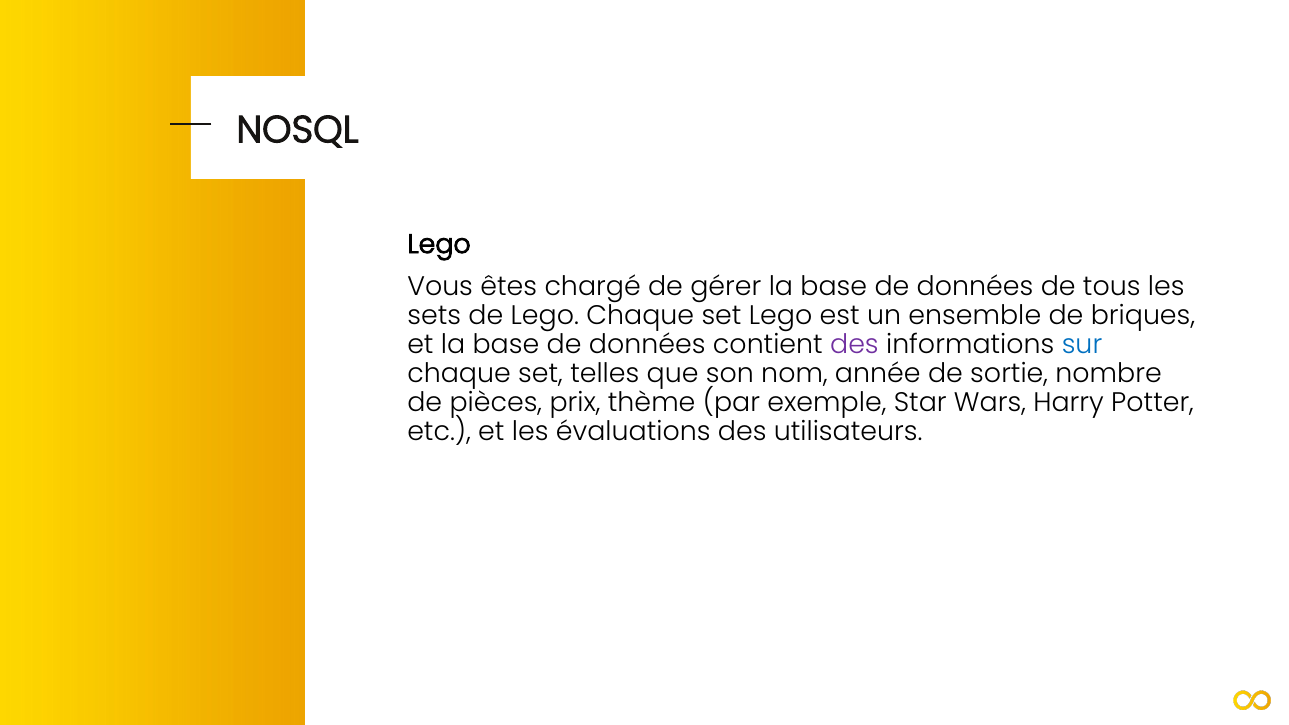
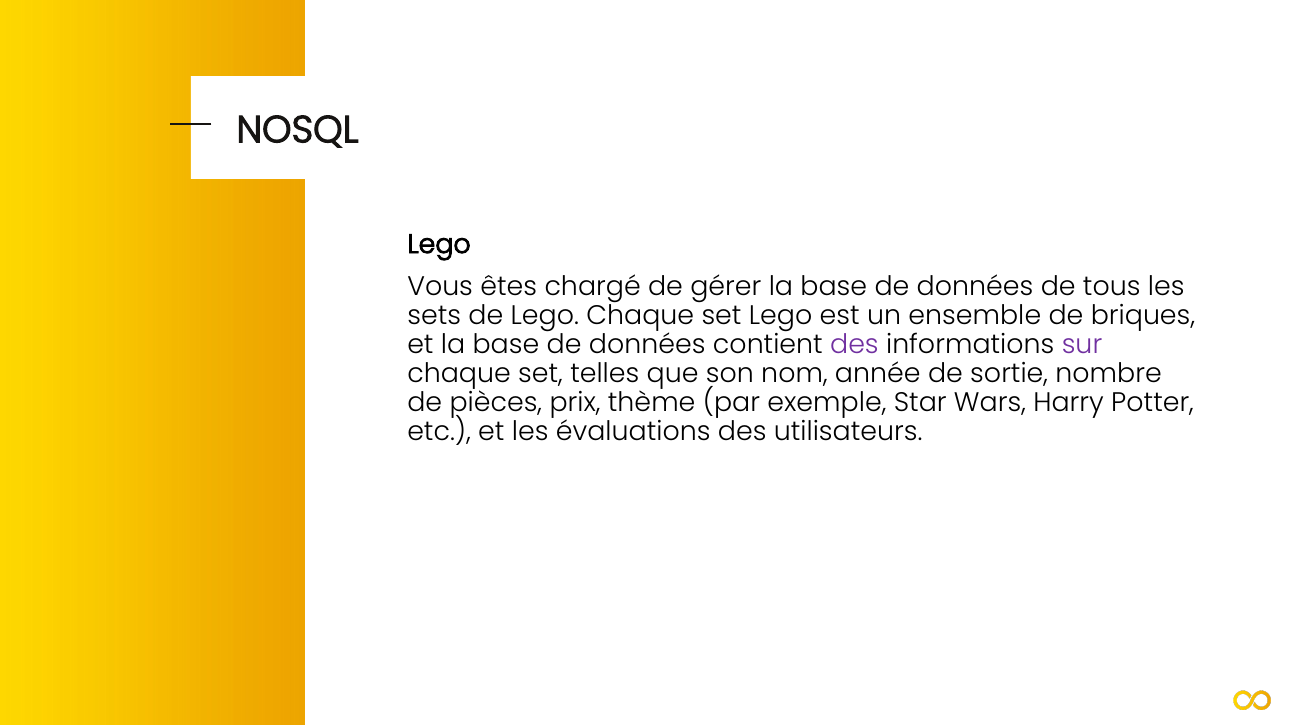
sur colour: blue -> purple
